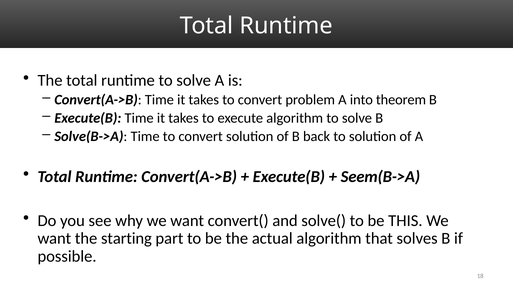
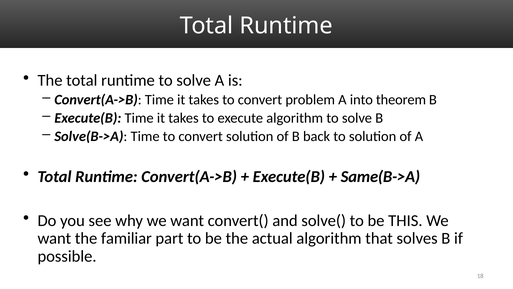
Seem(B->A: Seem(B->A -> Same(B->A
starting: starting -> familiar
